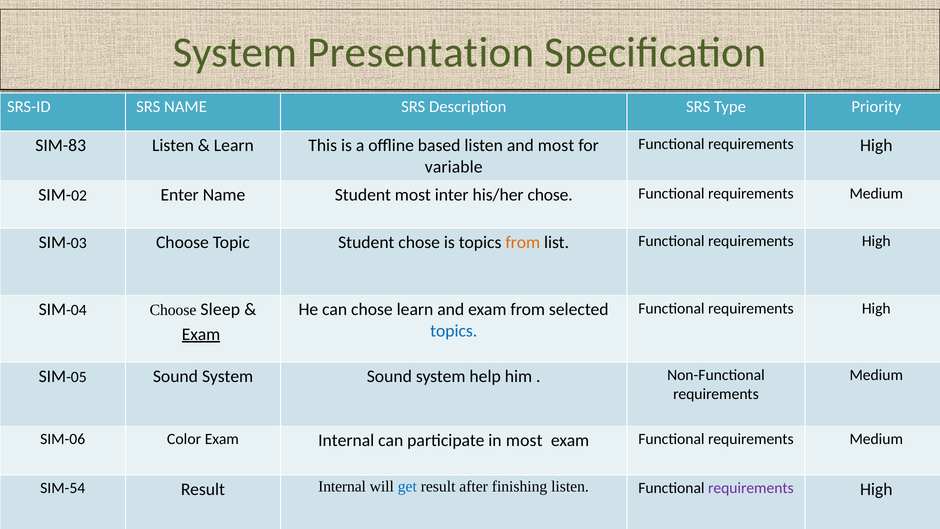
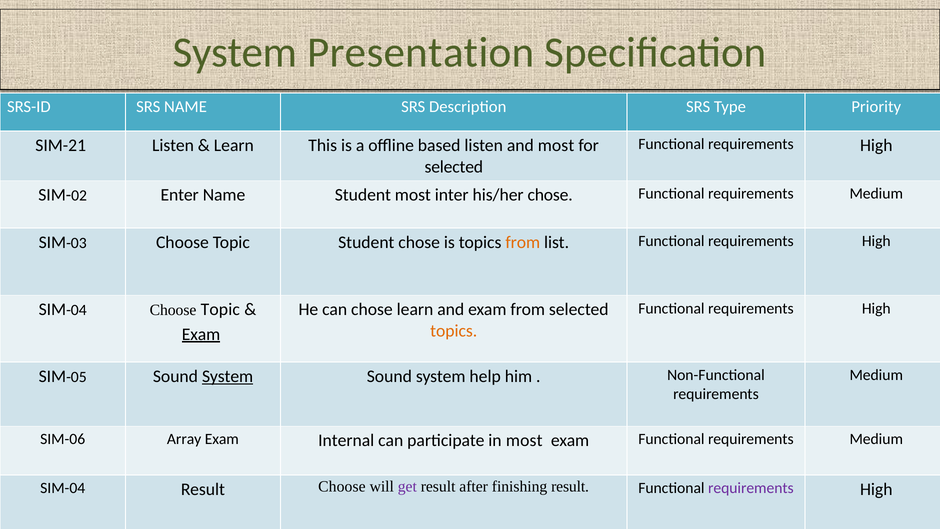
SIM-83: SIM-83 -> SIM-21
variable at (454, 167): variable -> selected
SIM-04 Choose Sleep: Sleep -> Topic
topics at (454, 331) colour: blue -> orange
System at (228, 376) underline: none -> present
Color: Color -> Array
SIM-54 at (63, 488): SIM-54 -> SIM-04
Result Internal: Internal -> Choose
get colour: blue -> purple
finishing listen: listen -> result
